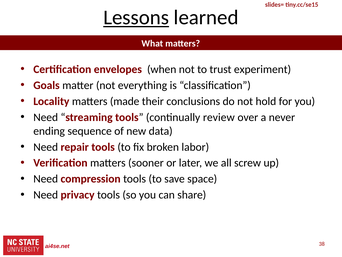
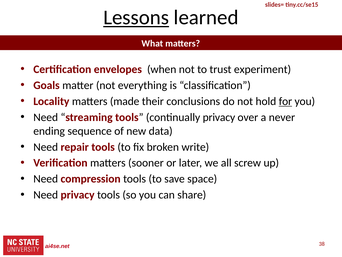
for underline: none -> present
continually review: review -> privacy
labor: labor -> write
